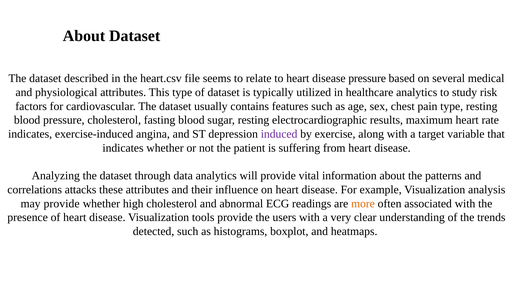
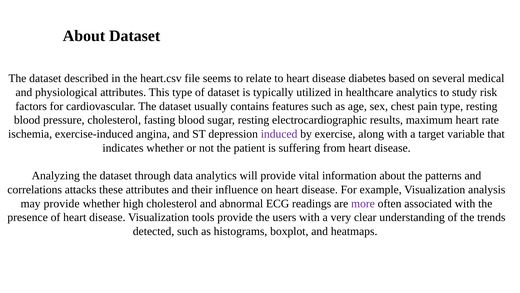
disease pressure: pressure -> diabetes
indicates at (30, 134): indicates -> ischemia
more colour: orange -> purple
